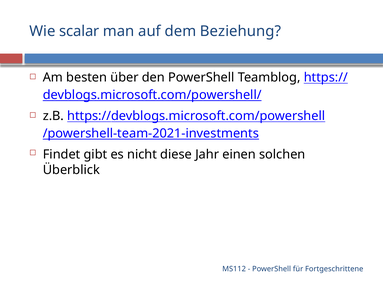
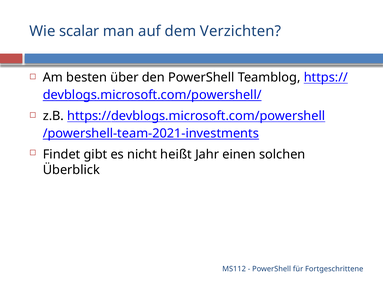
Beziehung: Beziehung -> Verzichten
diese: diese -> heißt
